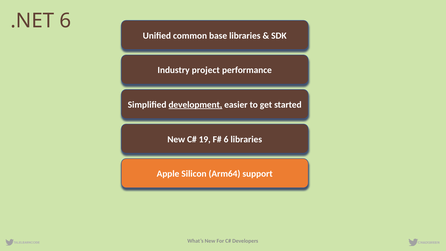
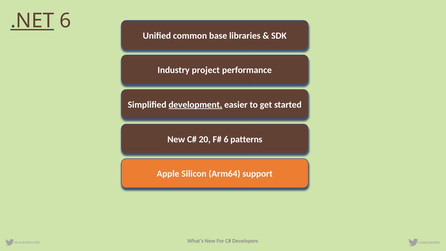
.NET underline: none -> present
19: 19 -> 20
6 libraries: libraries -> patterns
